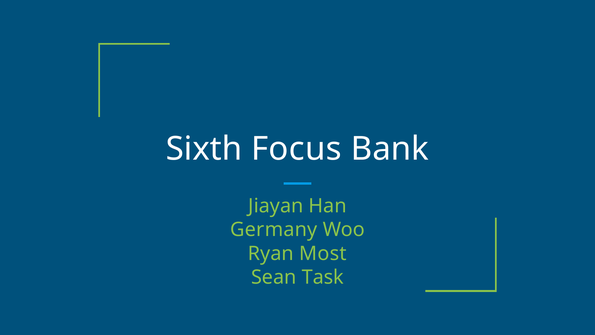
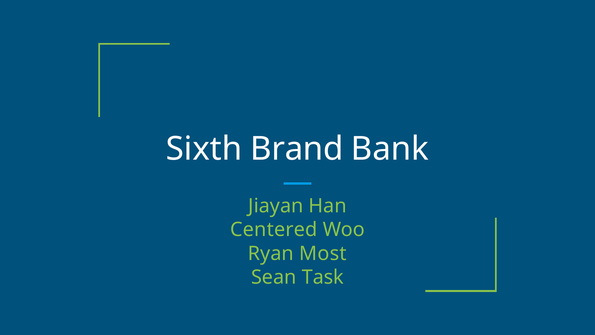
Focus: Focus -> Brand
Germany: Germany -> Centered
